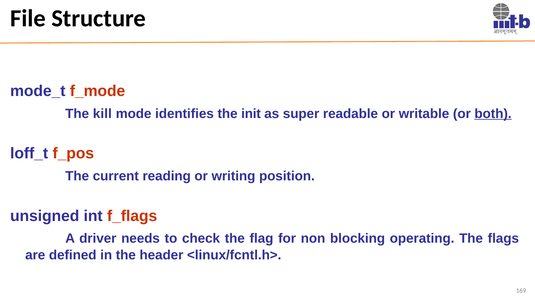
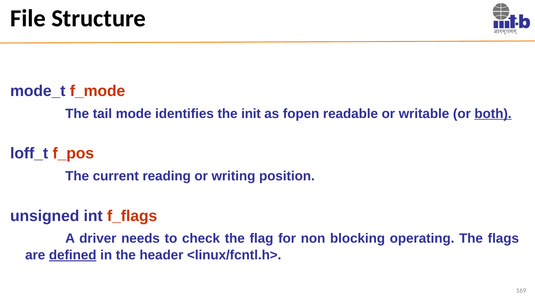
kill: kill -> tail
super: super -> fopen
defined underline: none -> present
